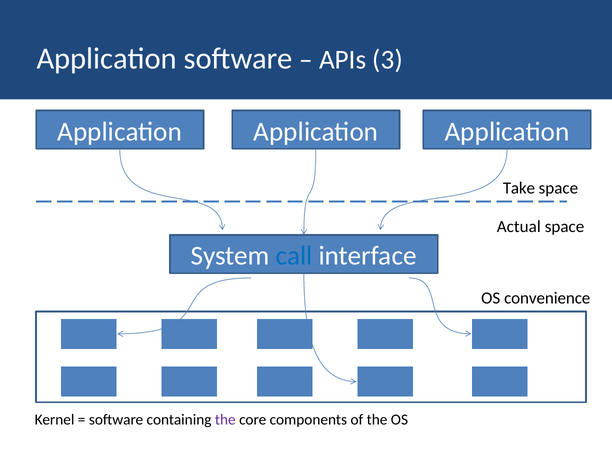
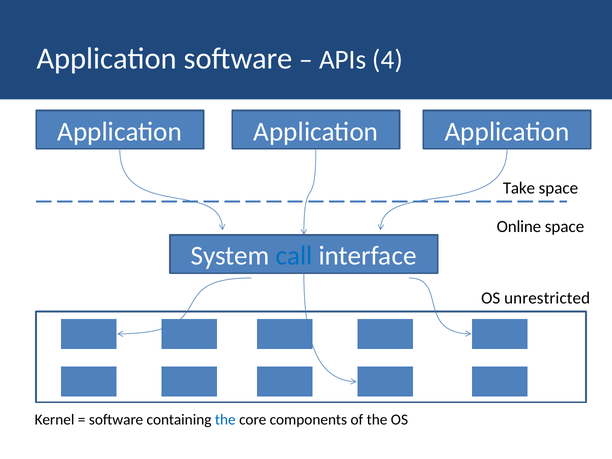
3: 3 -> 4
Actual: Actual -> Online
convenience: convenience -> unrestricted
the at (225, 420) colour: purple -> blue
